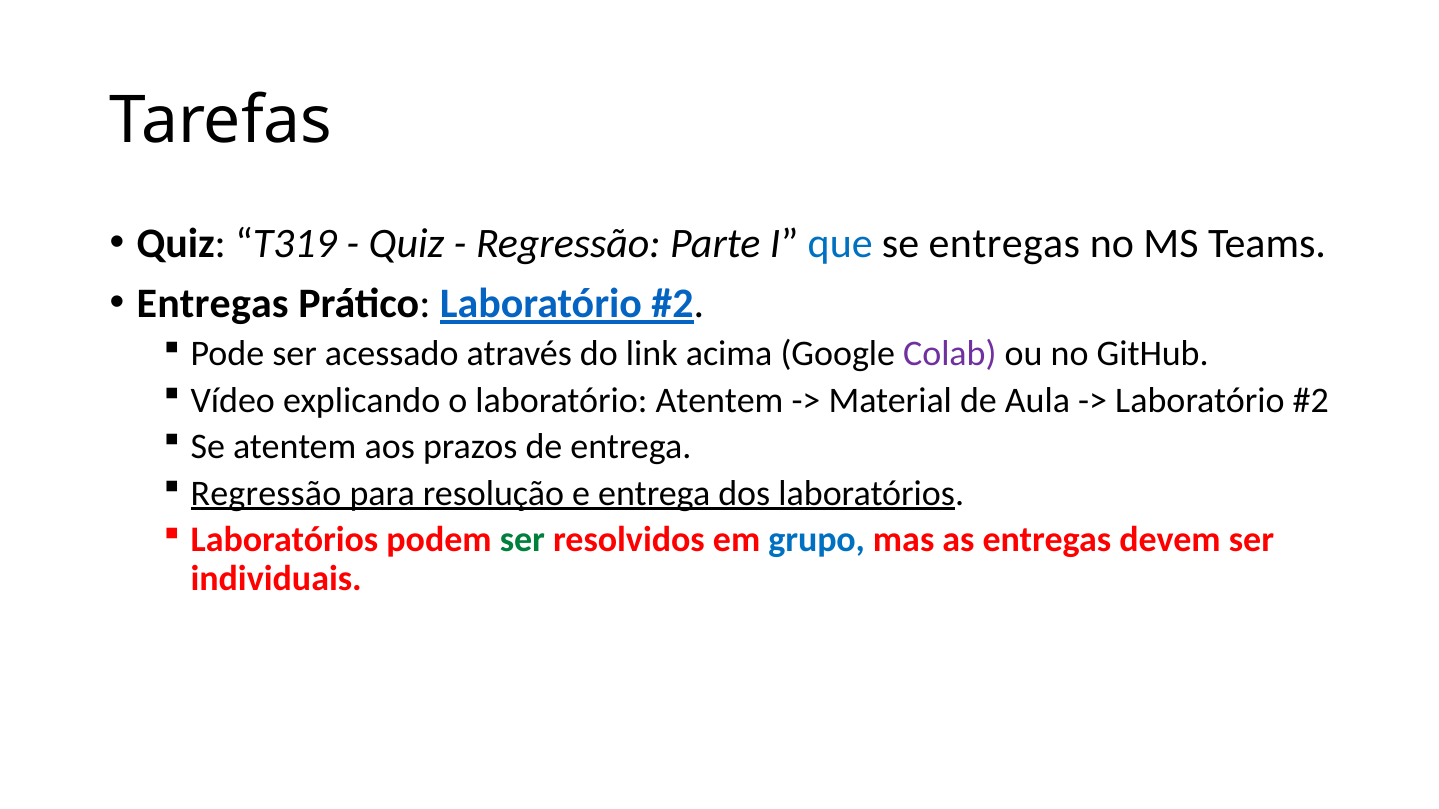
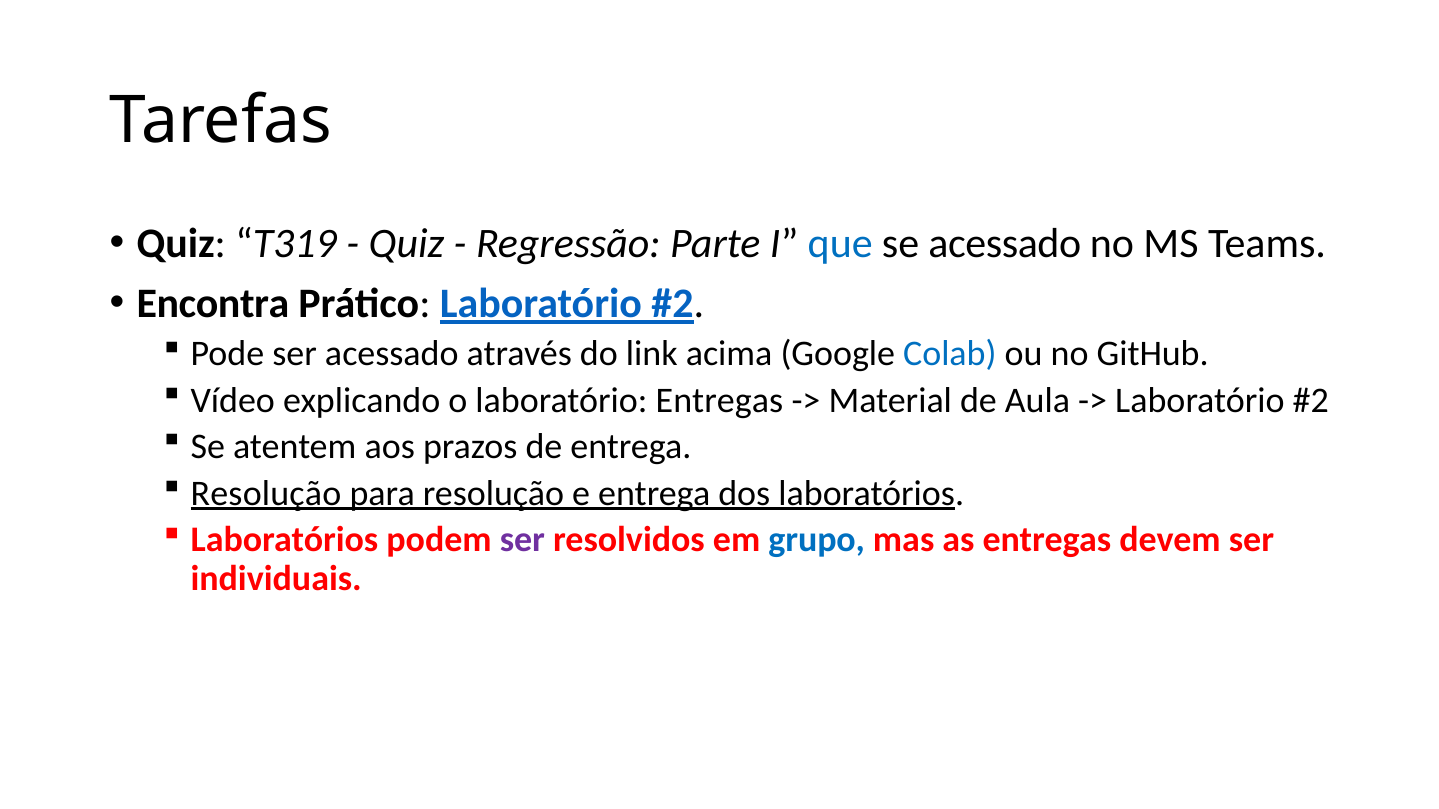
se entregas: entregas -> acessado
Entregas at (213, 304): Entregas -> Encontra
Colab colour: purple -> blue
laboratório Atentem: Atentem -> Entregas
Regressão at (266, 493): Regressão -> Resolução
ser at (522, 540) colour: green -> purple
